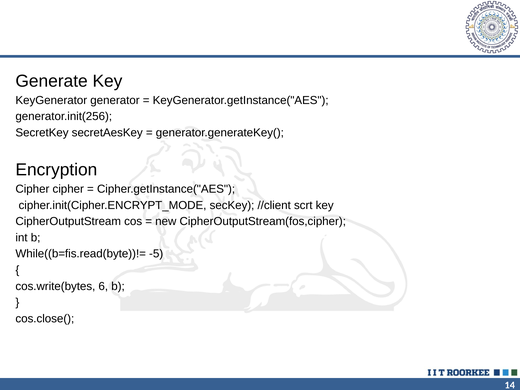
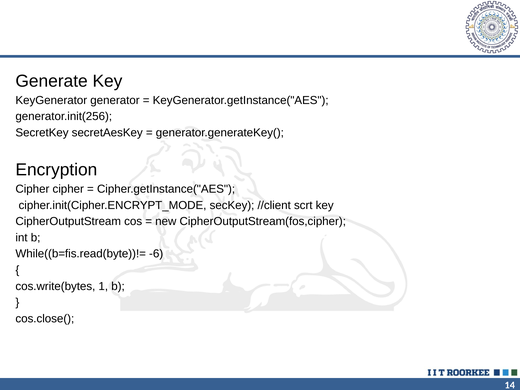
-5: -5 -> -6
6: 6 -> 1
